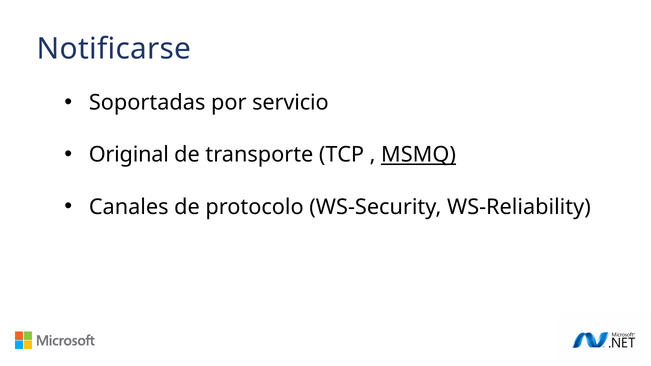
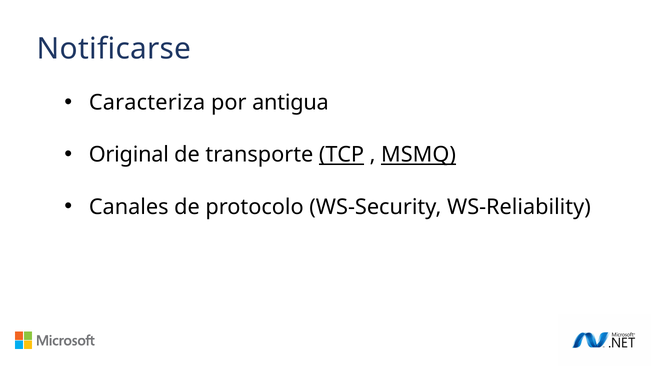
Soportadas: Soportadas -> Caracteriza
servicio: servicio -> antigua
TCP underline: none -> present
